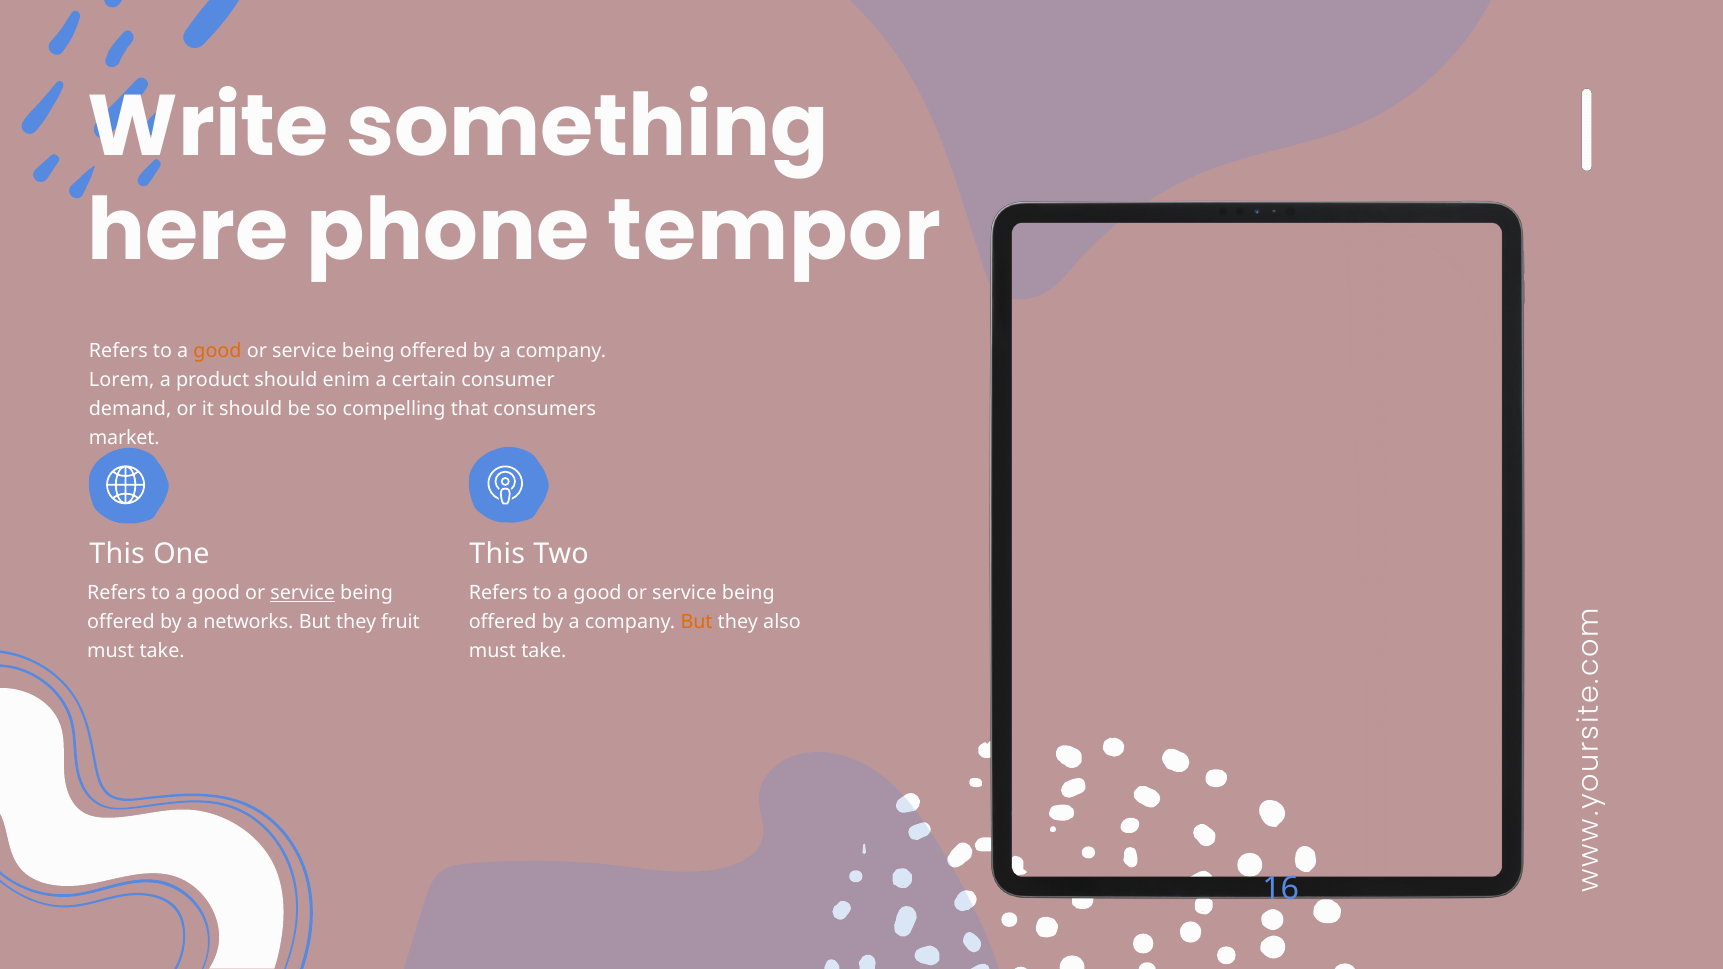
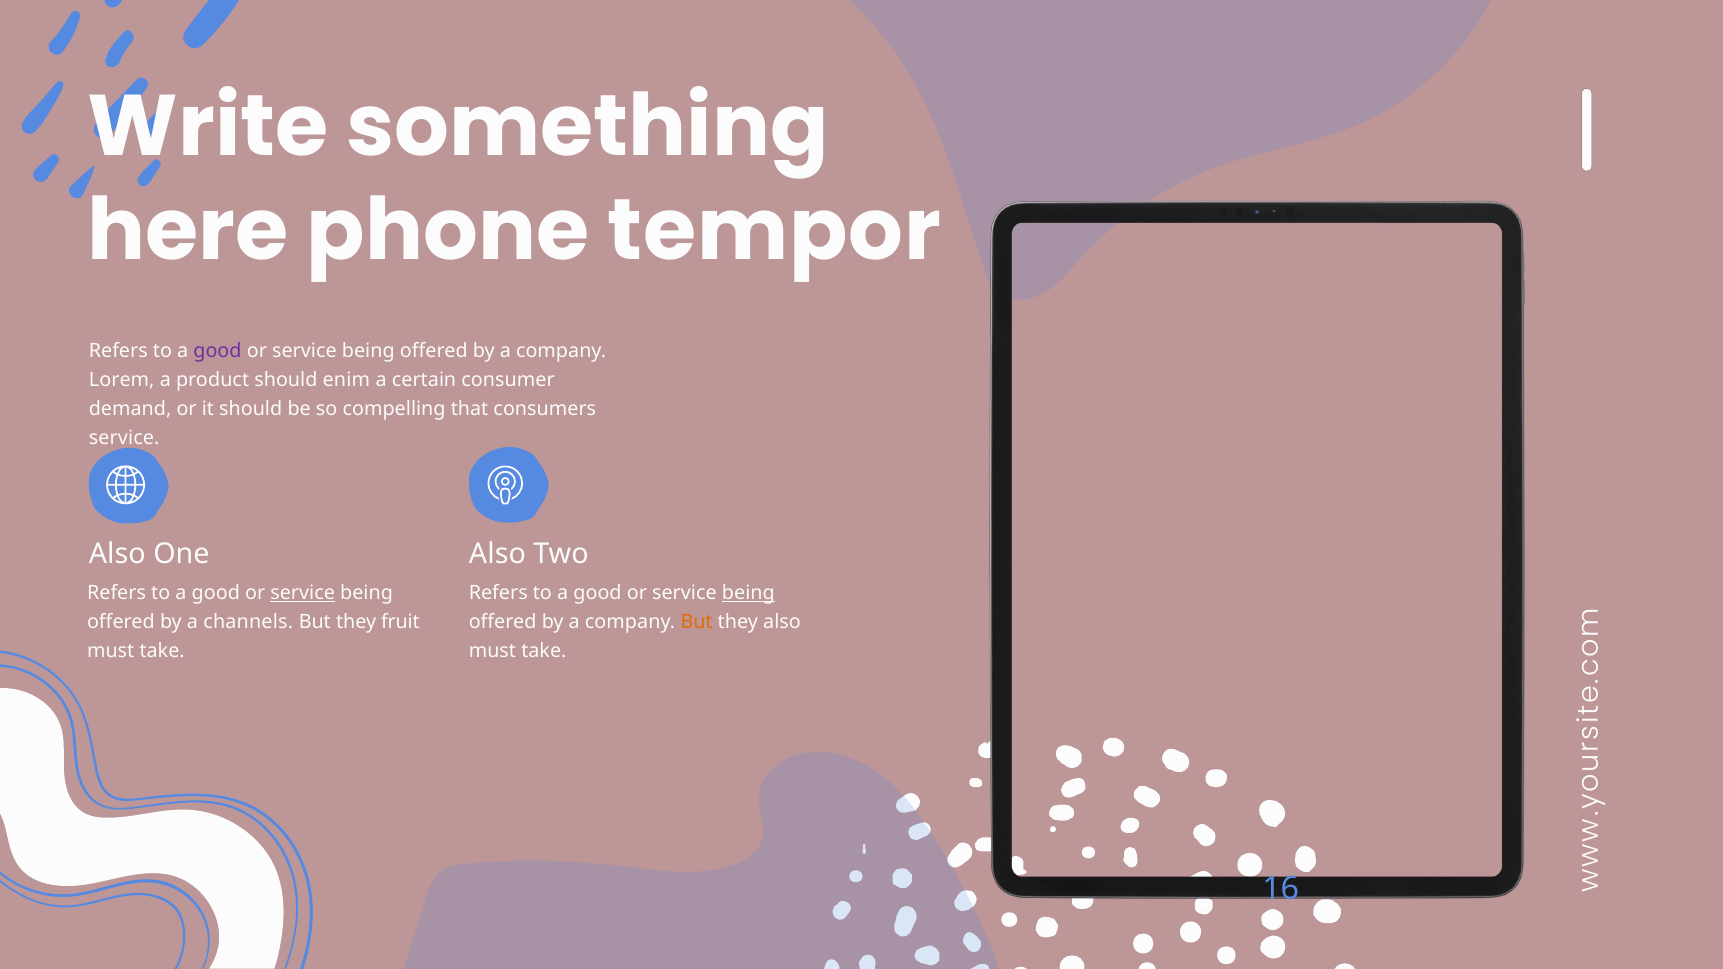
good at (217, 351) colour: orange -> purple
market at (124, 438): market -> service
This at (117, 554): This -> Also
This at (497, 554): This -> Also
being at (748, 593) underline: none -> present
networks: networks -> channels
